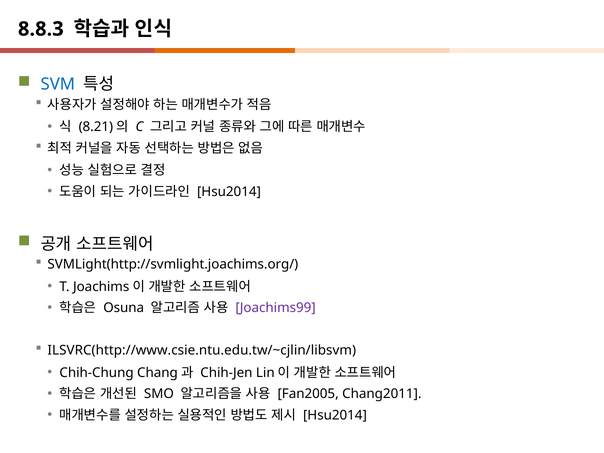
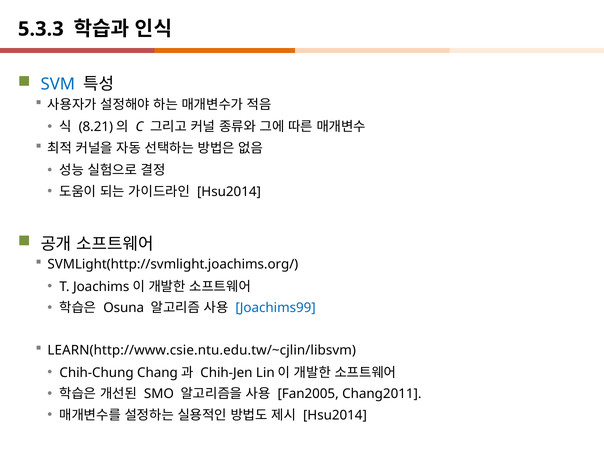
8.8.3: 8.8.3 -> 5.3.3
Joachims99 colour: purple -> blue
ILSVRC(http://www.csie.ntu.edu.tw/~cjlin/libsvm: ILSVRC(http://www.csie.ntu.edu.tw/~cjlin/libsvm -> LEARN(http://www.csie.ntu.edu.tw/~cjlin/libsvm
